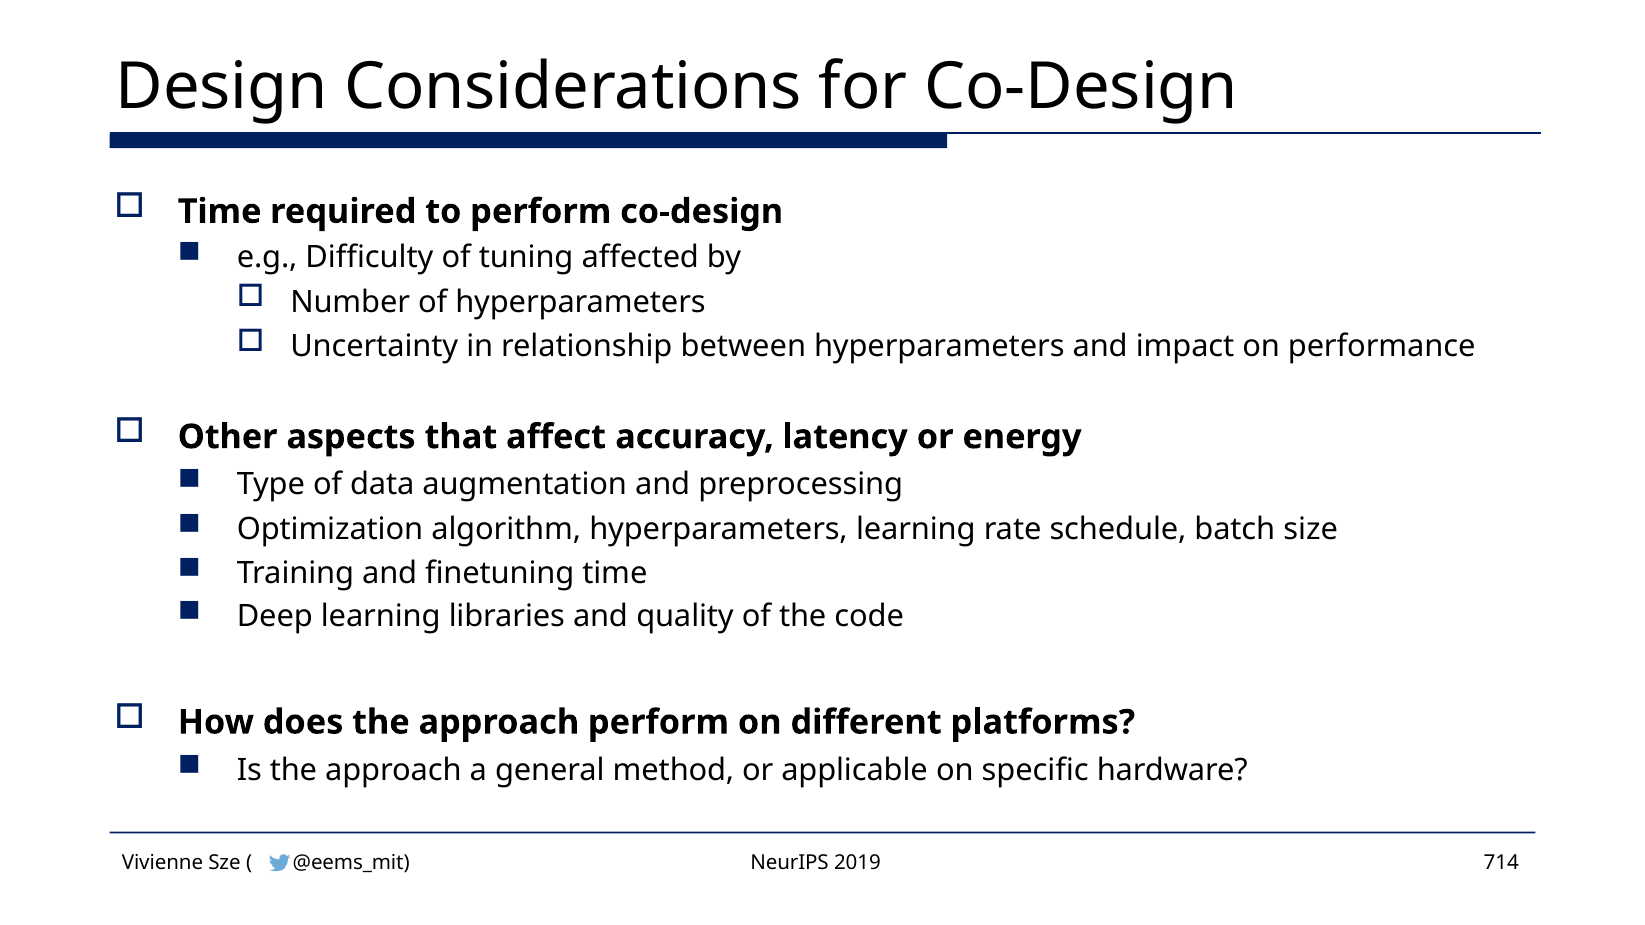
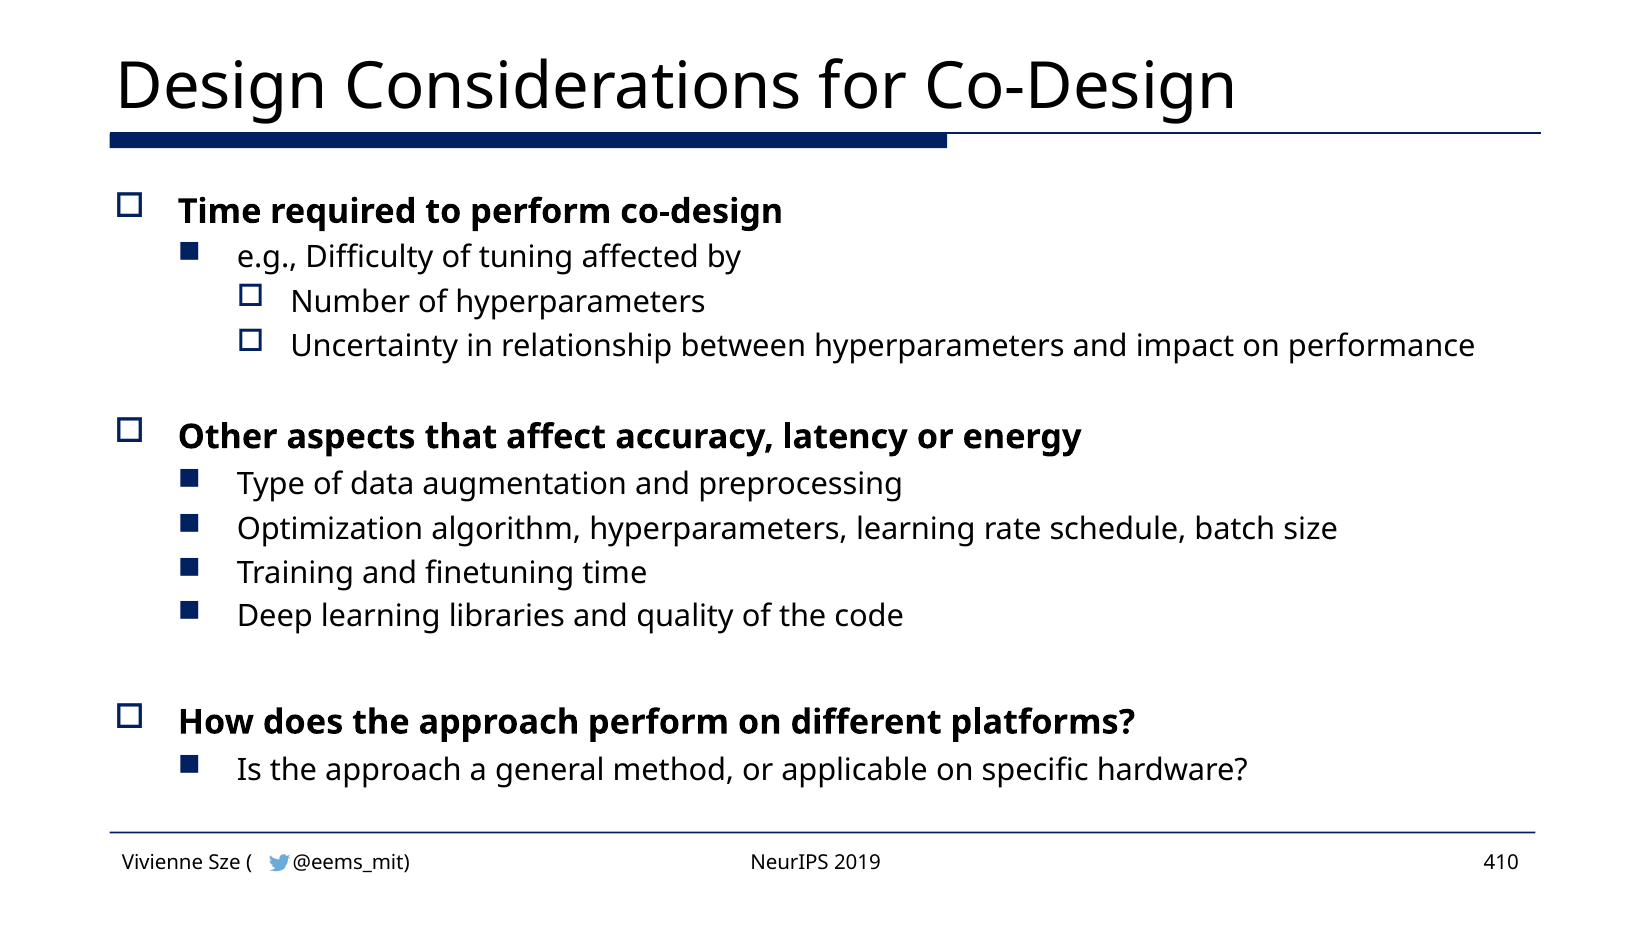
714: 714 -> 410
